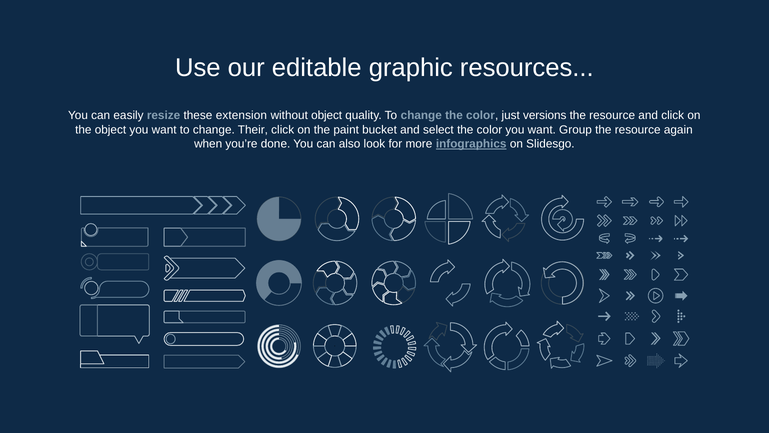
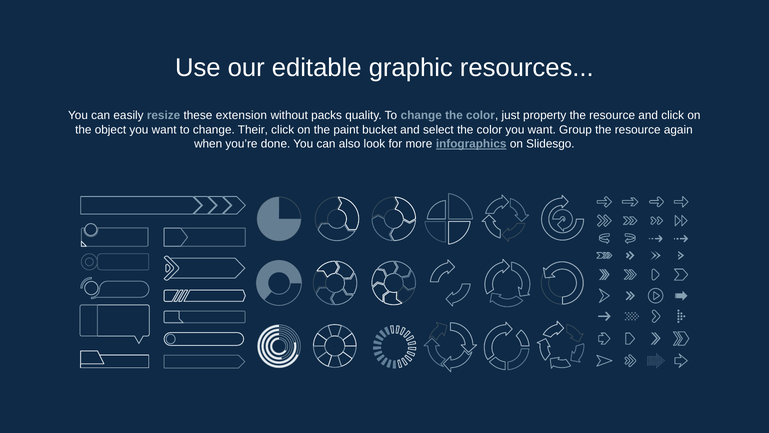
without object: object -> packs
versions: versions -> property
